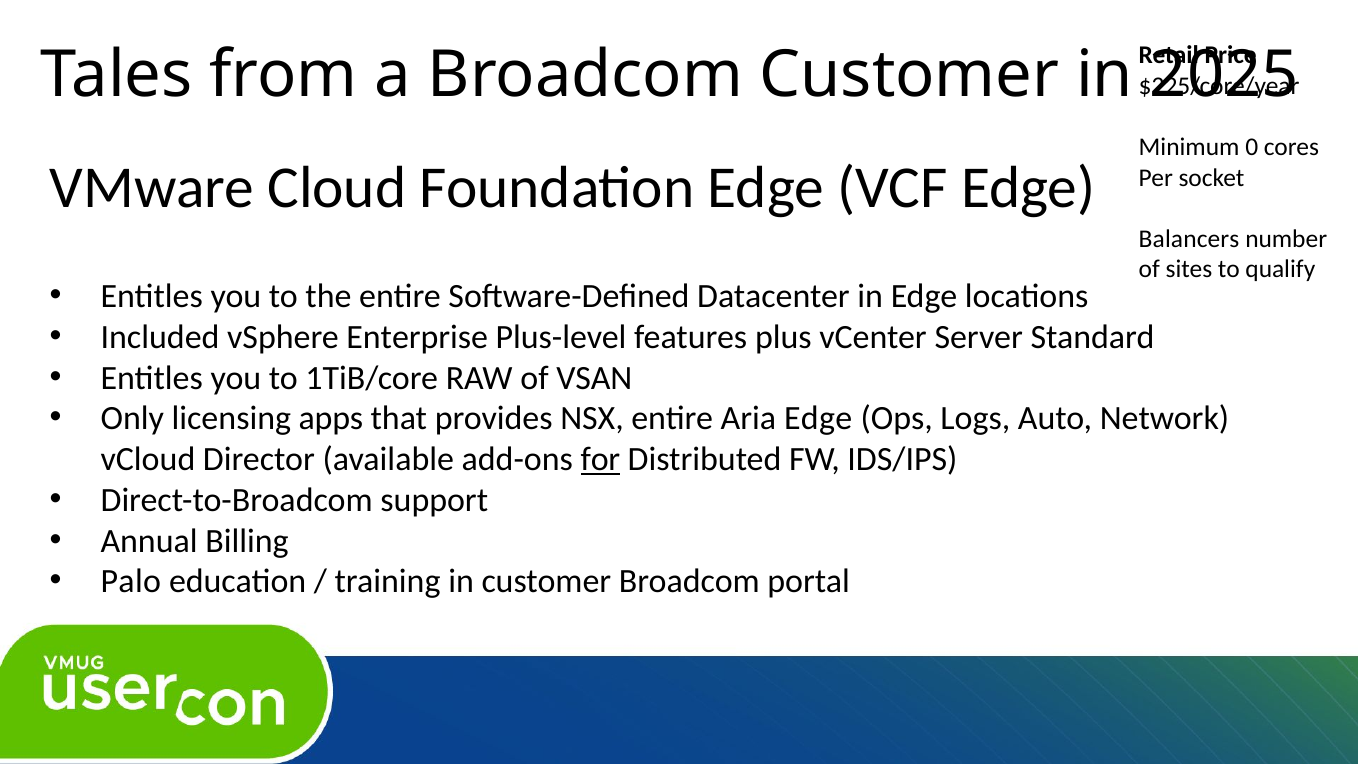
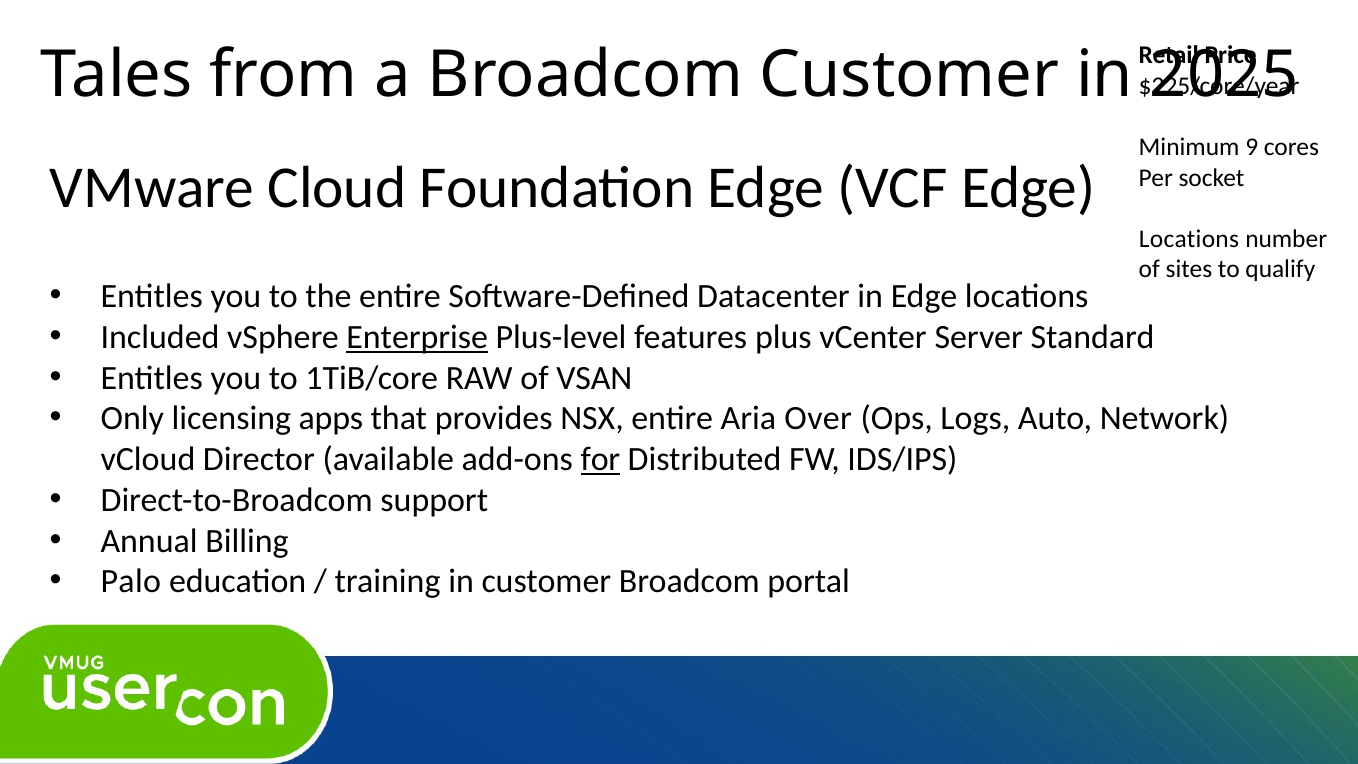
0: 0 -> 9
Balancers at (1189, 239): Balancers -> Locations
Enterprise underline: none -> present
Aria Edge: Edge -> Over
